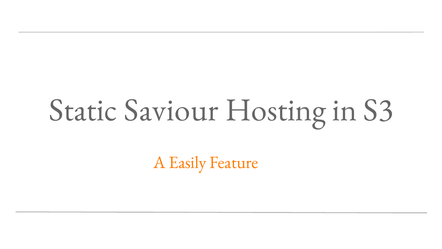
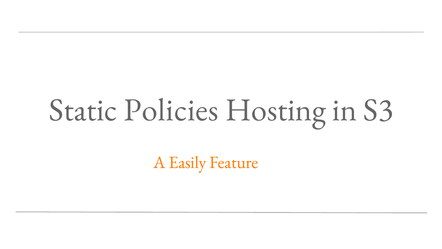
Saviour: Saviour -> Policies
